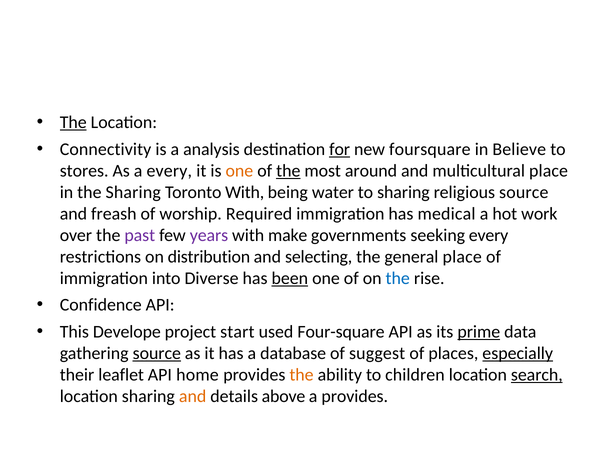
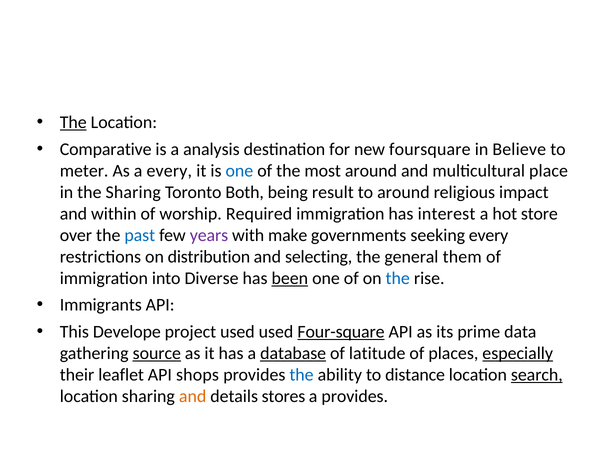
Connectivity: Connectivity -> Comparative
for underline: present -> none
stores: stores -> meter
one at (239, 171) colour: orange -> blue
the at (288, 171) underline: present -> none
Toronto With: With -> Both
water: water -> result
to sharing: sharing -> around
religious source: source -> impact
freash: freash -> within
medical: medical -> interest
work: work -> store
past colour: purple -> blue
general place: place -> them
Confidence: Confidence -> Immigrants
project start: start -> used
Four-square underline: none -> present
prime underline: present -> none
database underline: none -> present
suggest: suggest -> latitude
home: home -> shops
the at (302, 375) colour: orange -> blue
children: children -> distance
above: above -> stores
